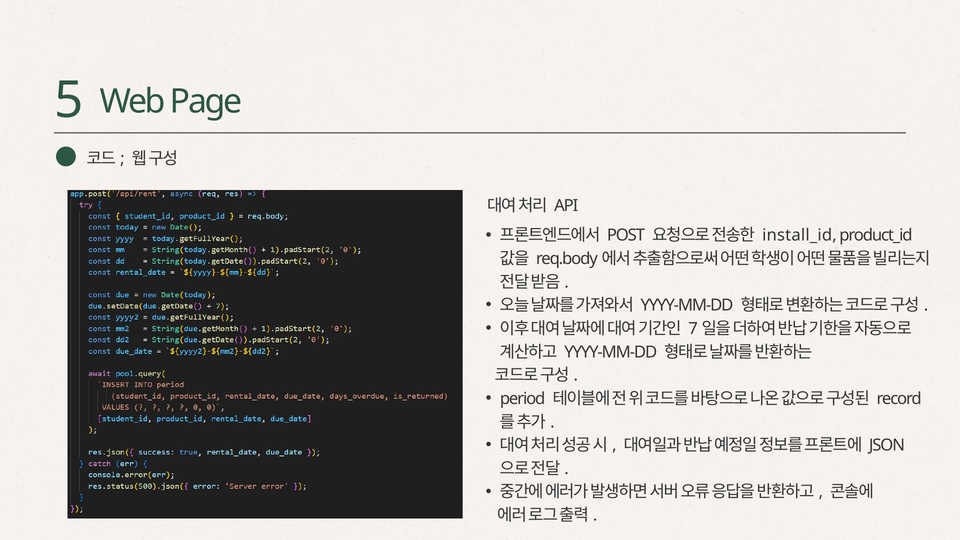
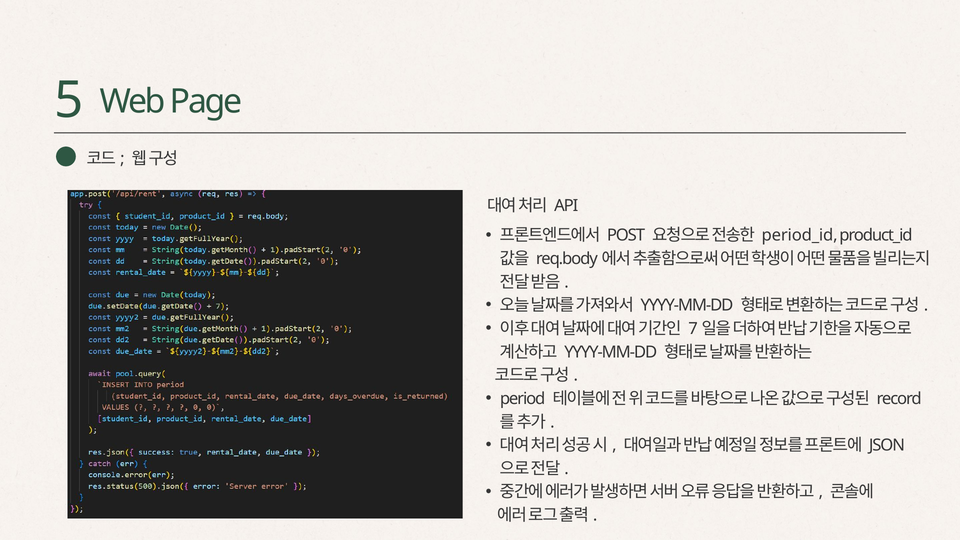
install_id: install_id -> period_id
